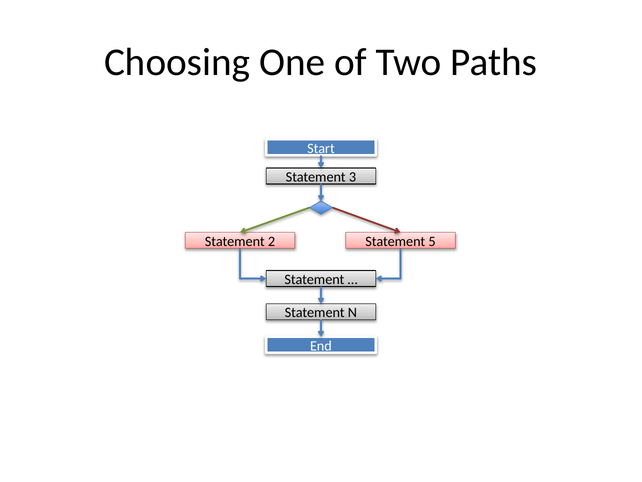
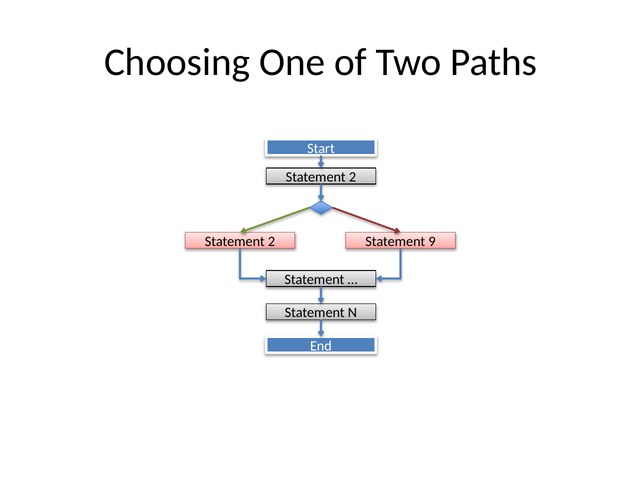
3 at (352, 177): 3 -> 2
5: 5 -> 9
